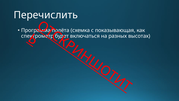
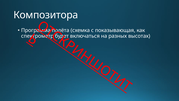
Перечислить: Перечислить -> Композитора
